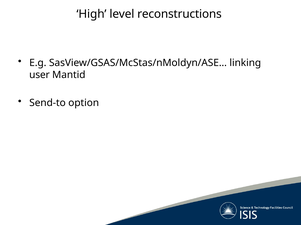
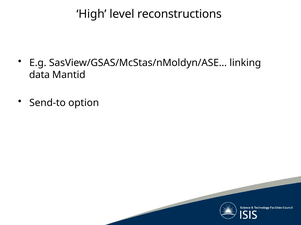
user: user -> data
